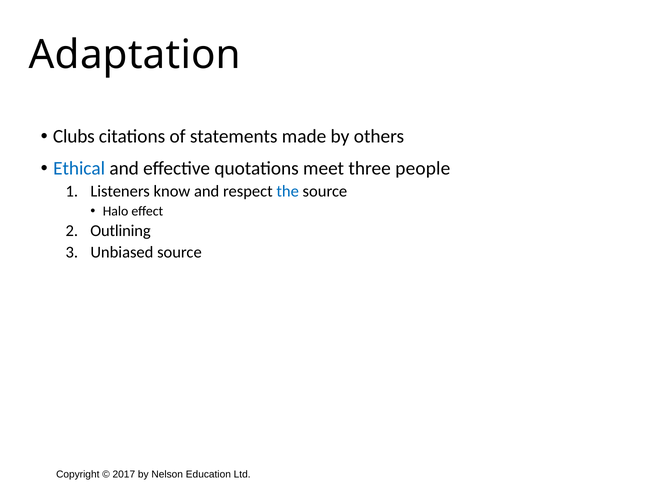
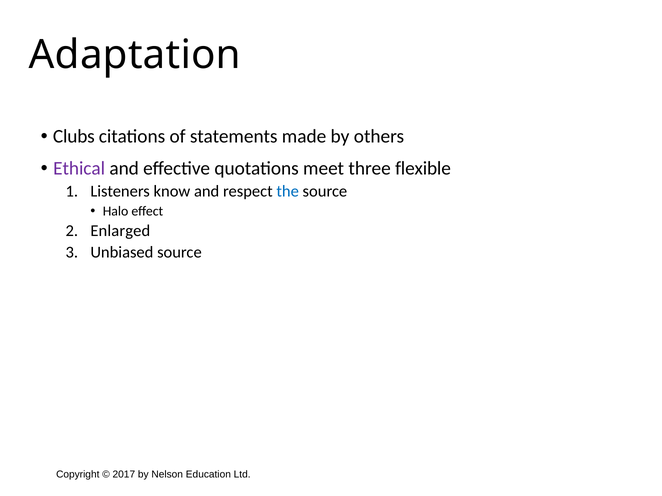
Ethical colour: blue -> purple
people: people -> flexible
Outlining: Outlining -> Enlarged
